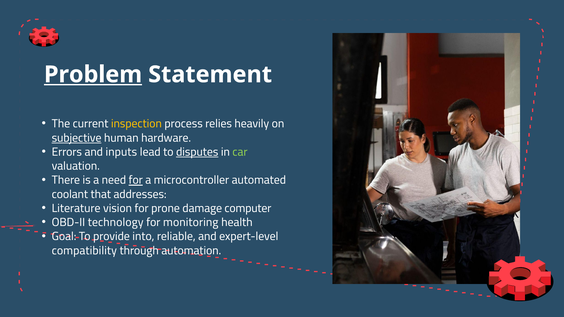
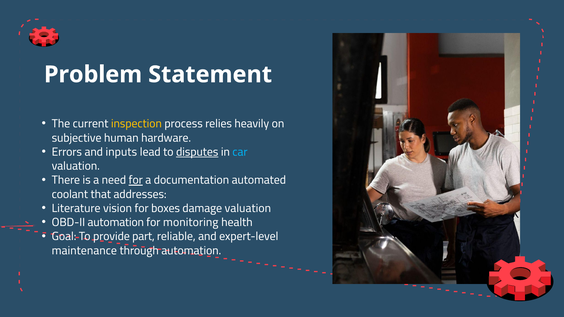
Problem underline: present -> none
subjective underline: present -> none
car colour: light green -> light blue
microcontroller: microcontroller -> documentation
prone: prone -> boxes
damage computer: computer -> valuation
OBD-II technology: technology -> automation
into: into -> part
compatibility: compatibility -> maintenance
